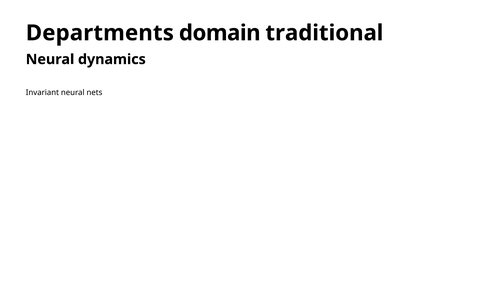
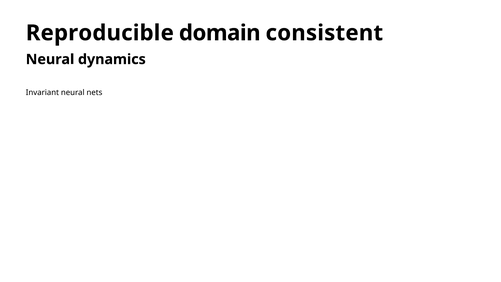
Departments: Departments -> Reproducible
traditional: traditional -> consistent
